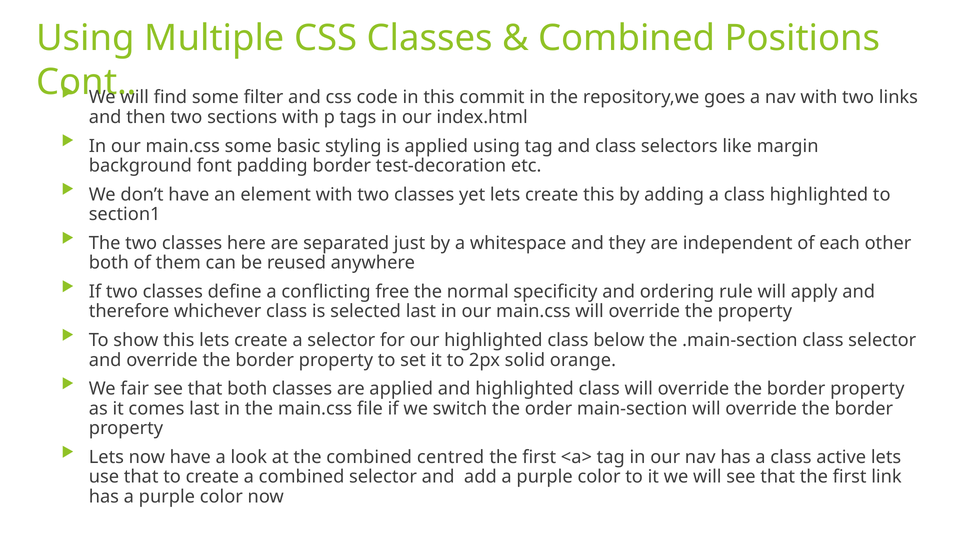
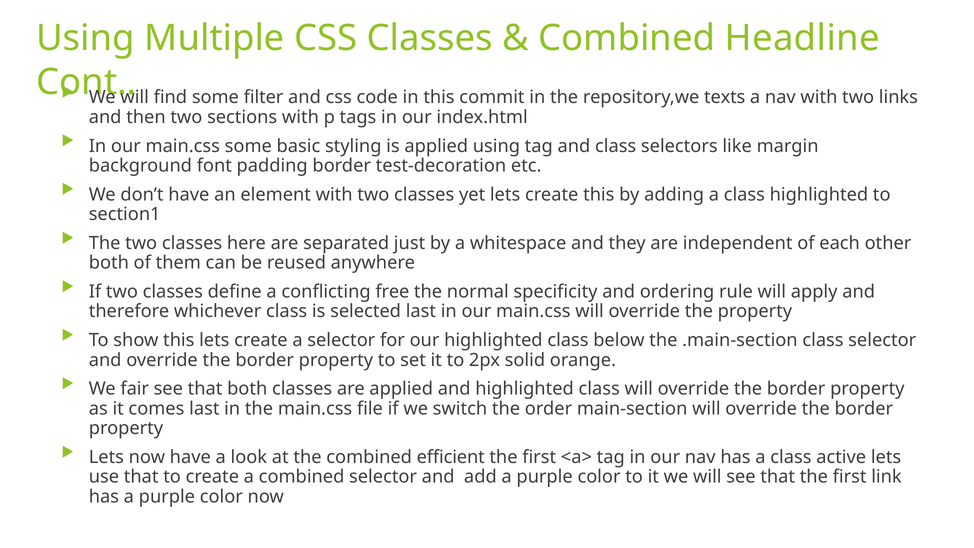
Positions: Positions -> Headline
goes: goes -> texts
centred: centred -> efficient
